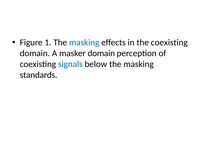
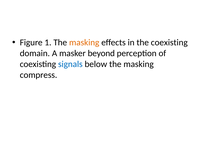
masking at (84, 43) colour: blue -> orange
masker domain: domain -> beyond
standards: standards -> compress
